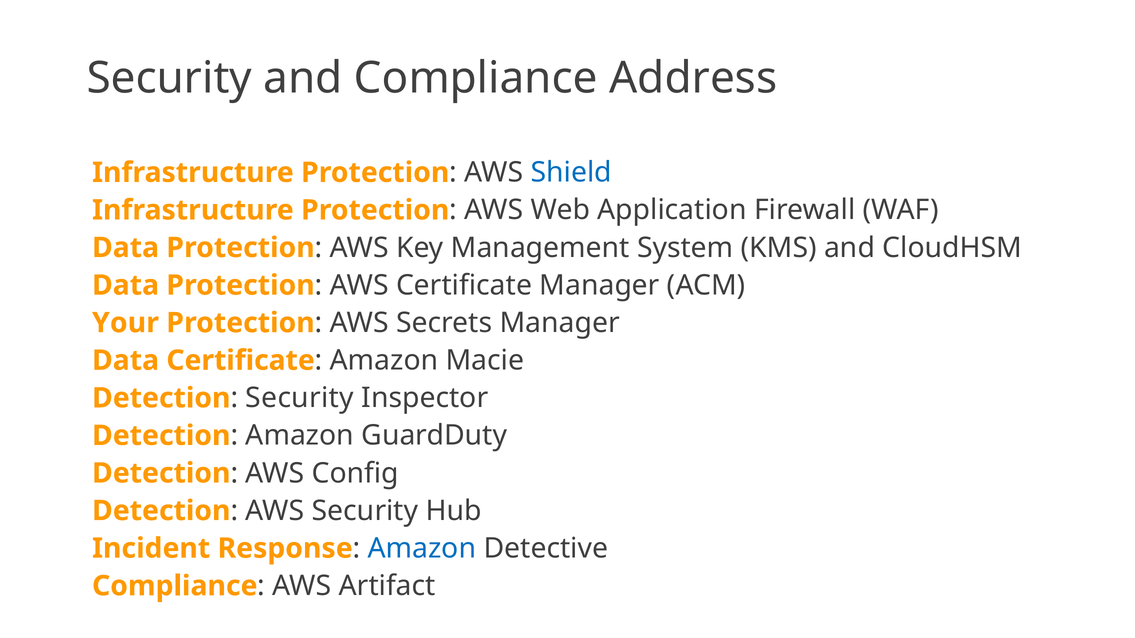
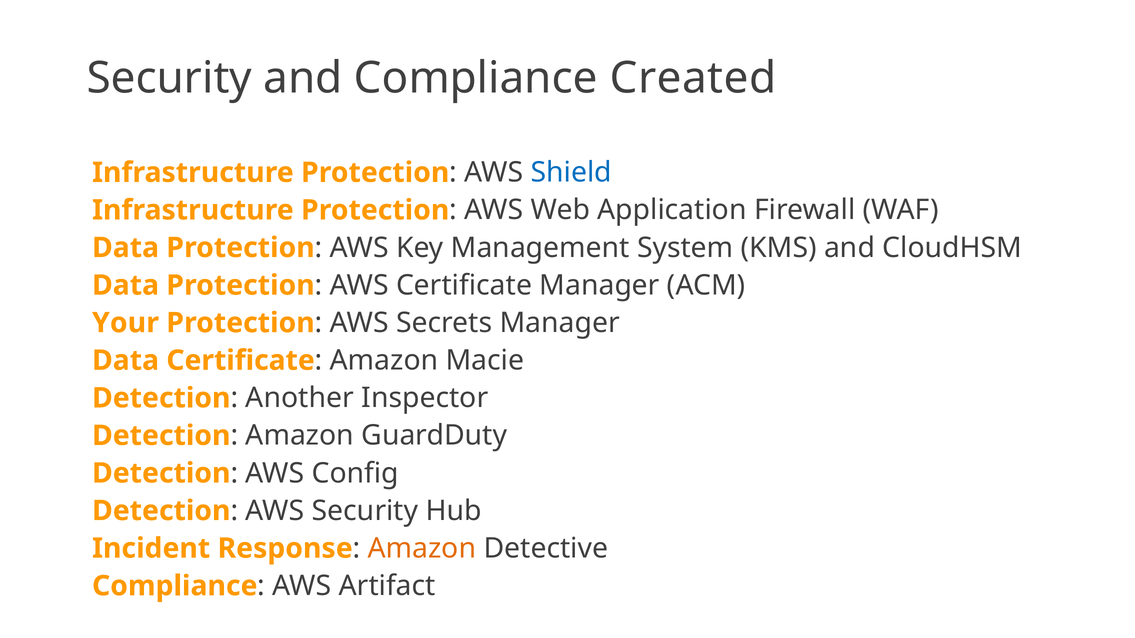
Address: Address -> Created
Security at (300, 398): Security -> Another
Amazon at (422, 549) colour: blue -> orange
